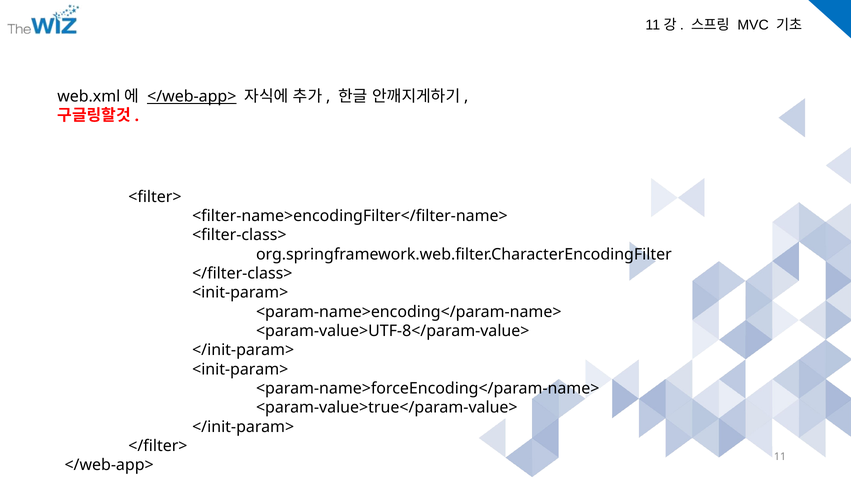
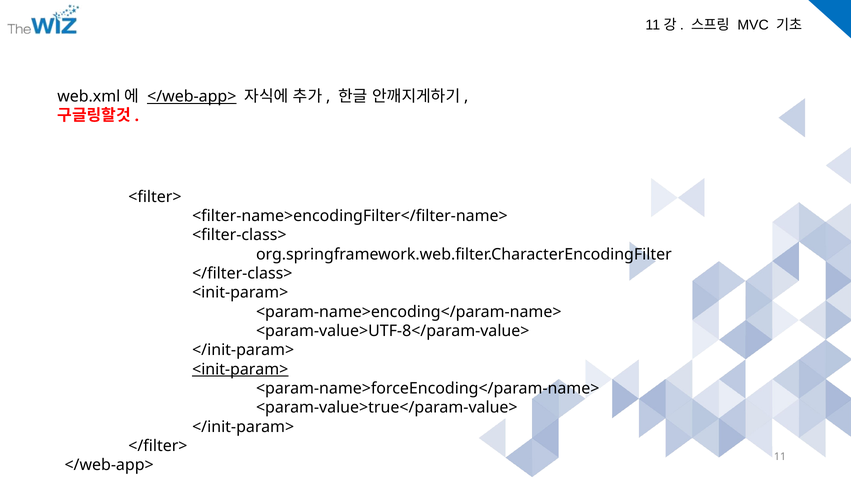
<init-param> at (240, 369) underline: none -> present
